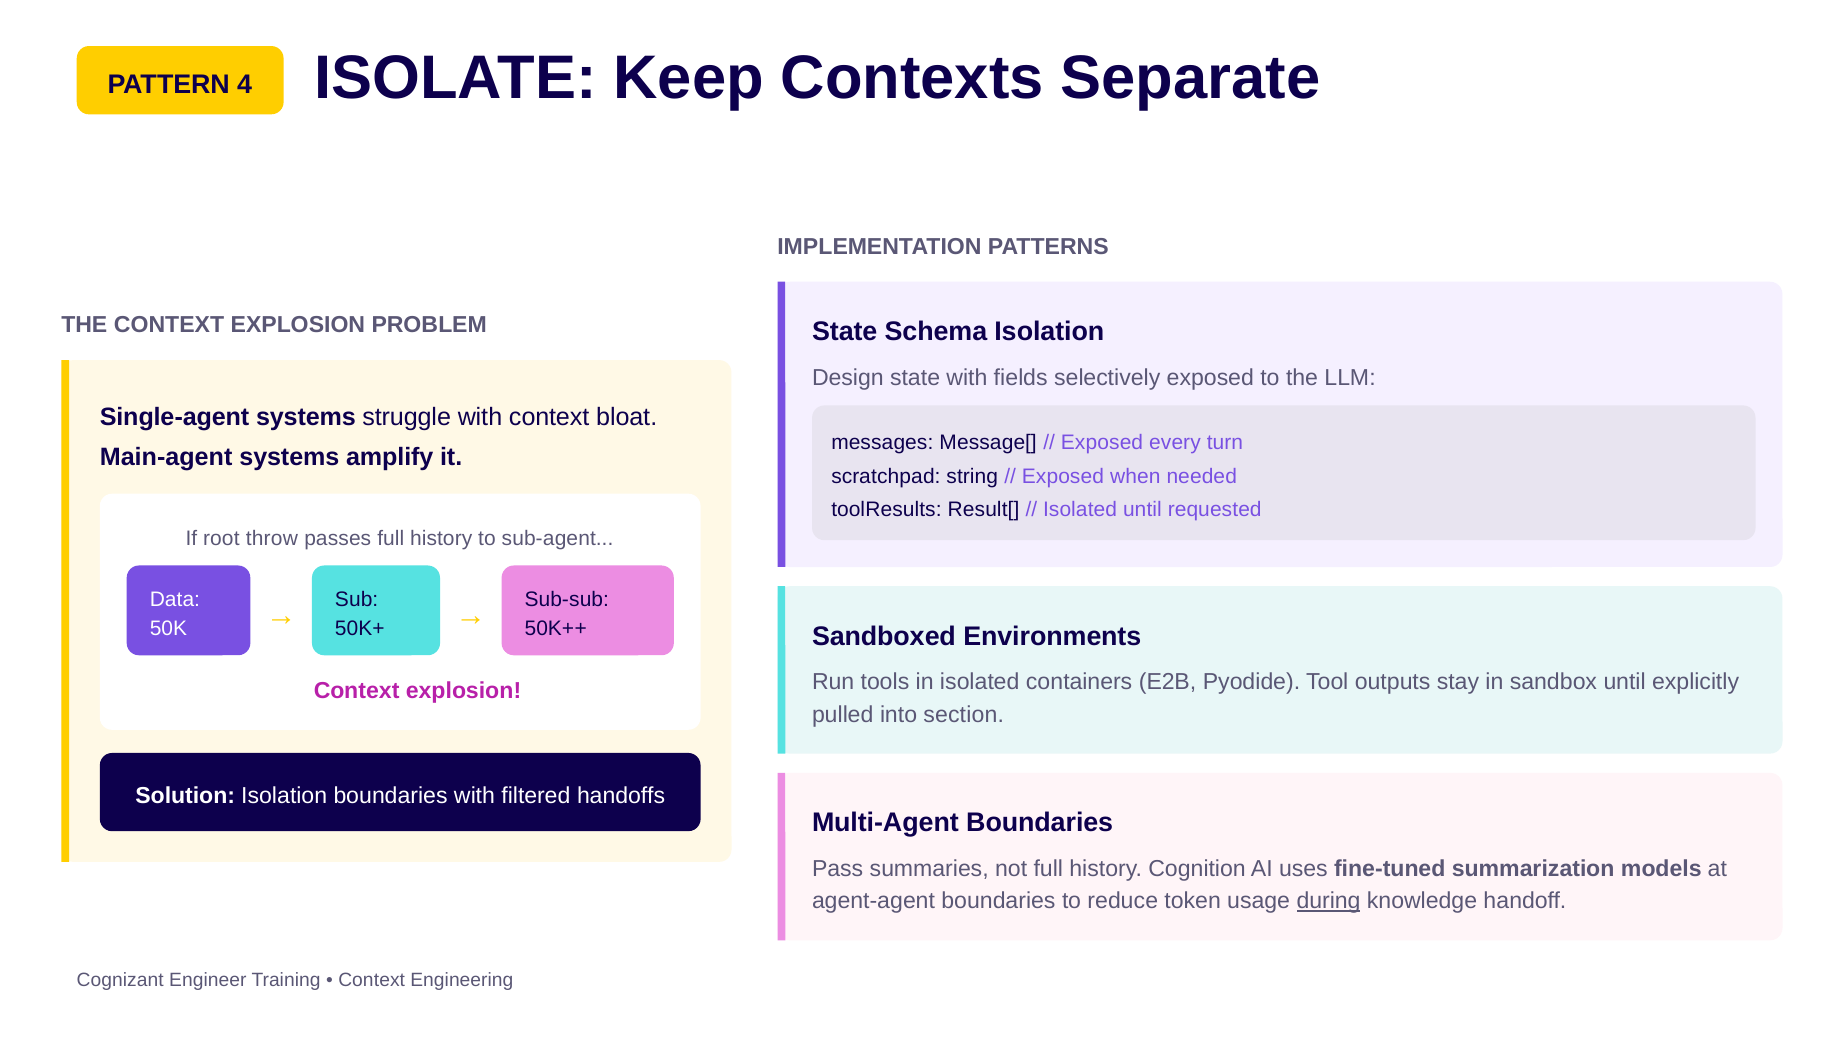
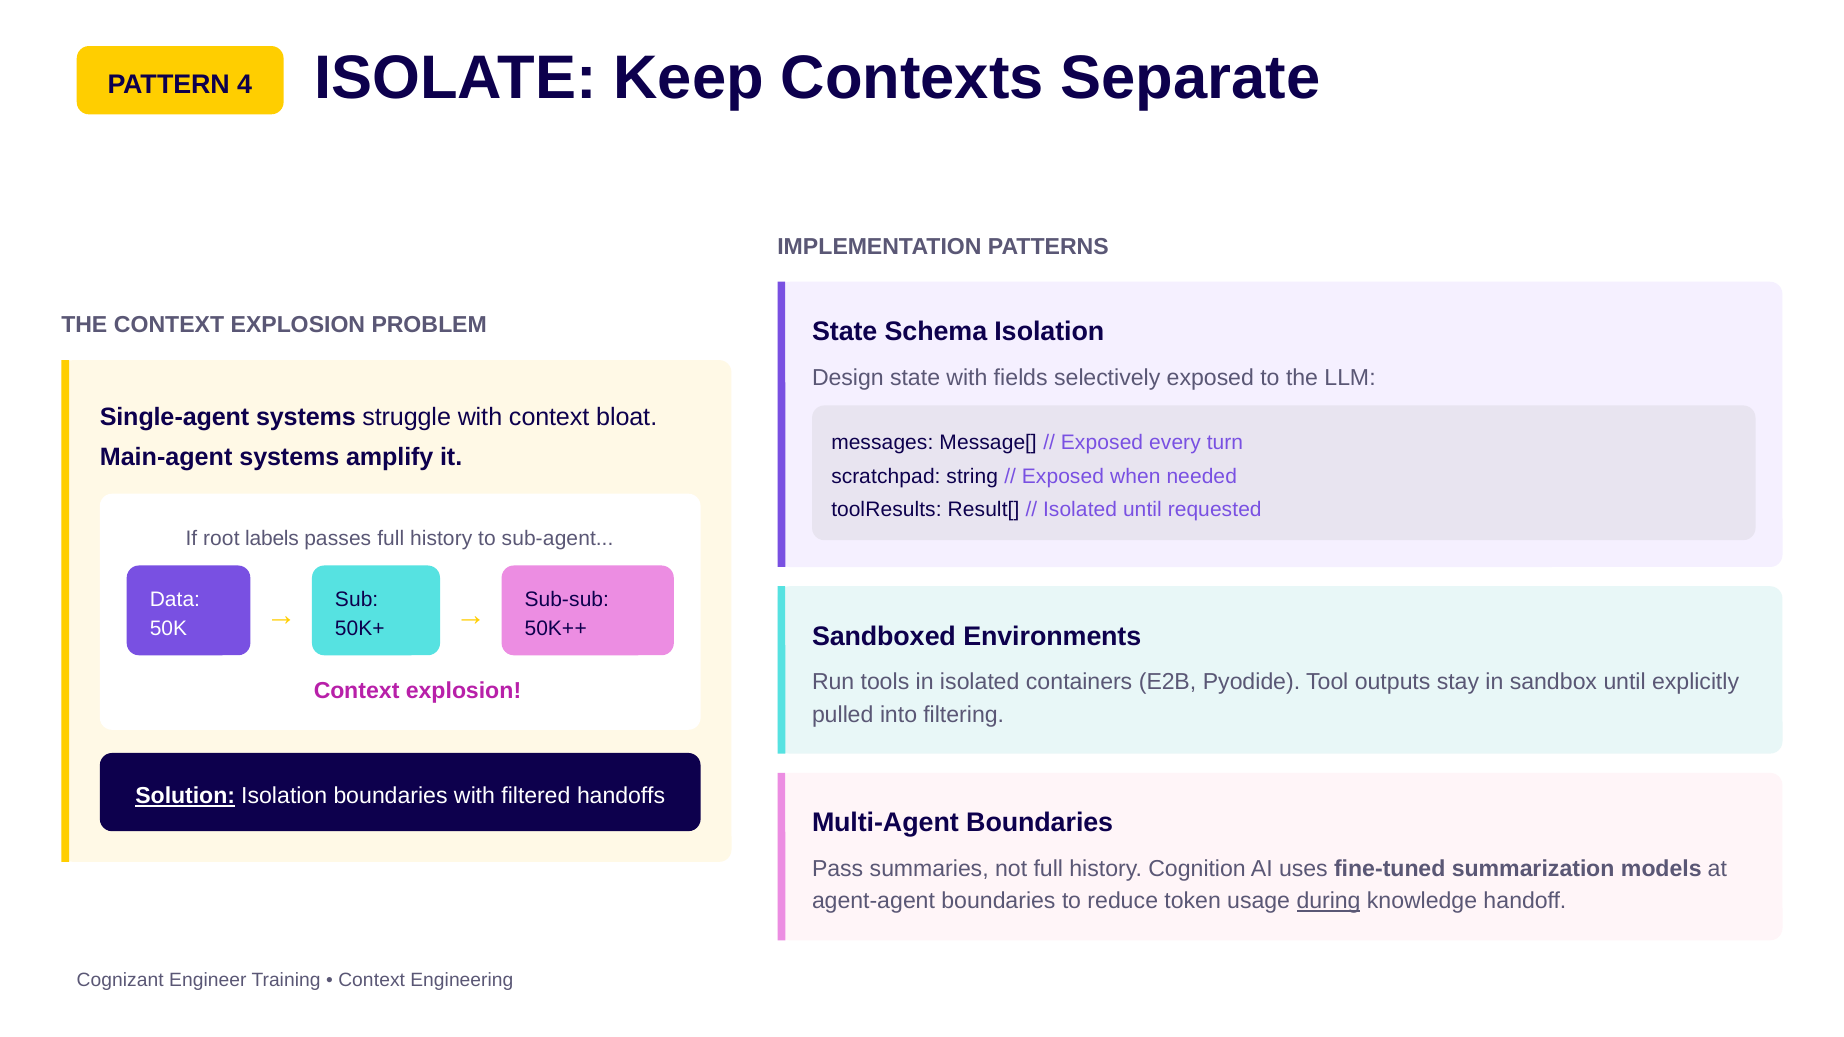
throw: throw -> labels
section: section -> filtering
Solution underline: none -> present
